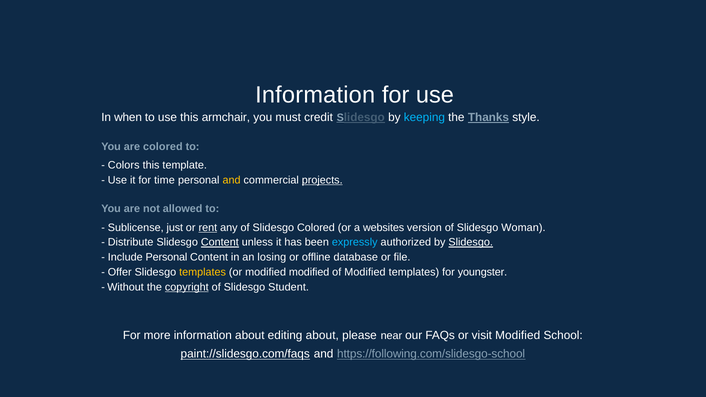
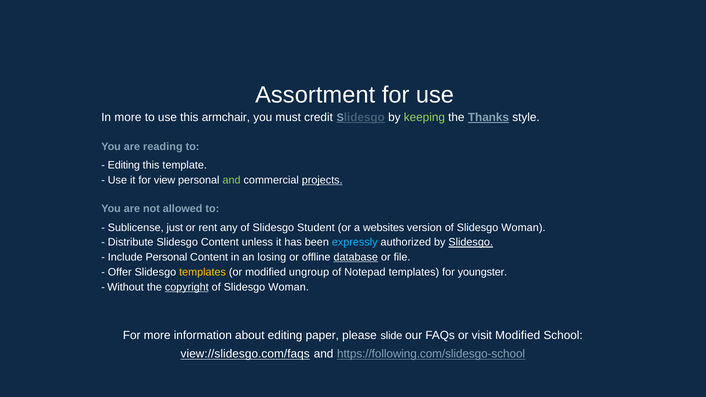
Information at (315, 95): Information -> Assortment
In when: when -> more
keeping colour: light blue -> light green
are colored: colored -> reading
Colors at (124, 165): Colors -> Editing
time: time -> view
and at (232, 180) colour: yellow -> light green
rent underline: present -> none
Slidesgo Colored: Colored -> Student
Content at (220, 242) underline: present -> none
database underline: none -> present
modified modified: modified -> ungroup
of Modified: Modified -> Notepad
Student at (289, 287): Student -> Woman
editing about: about -> paper
near: near -> slide
paint://slidesgo.com/faqs: paint://slidesgo.com/faqs -> view://slidesgo.com/faqs
